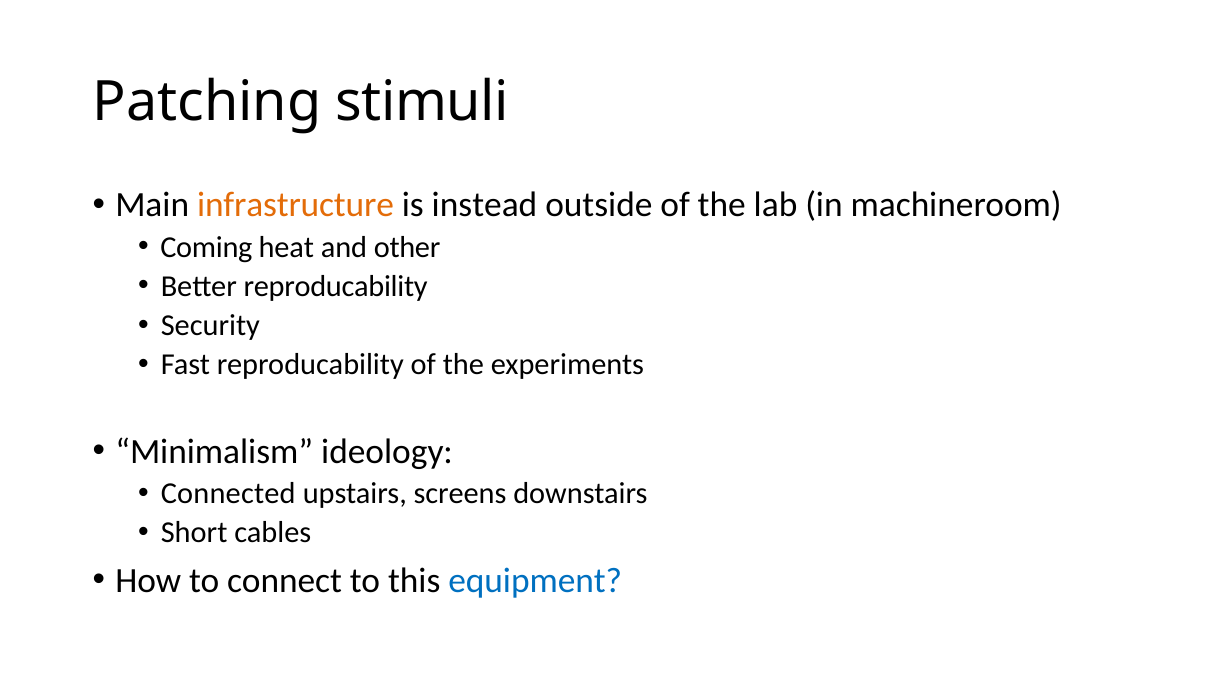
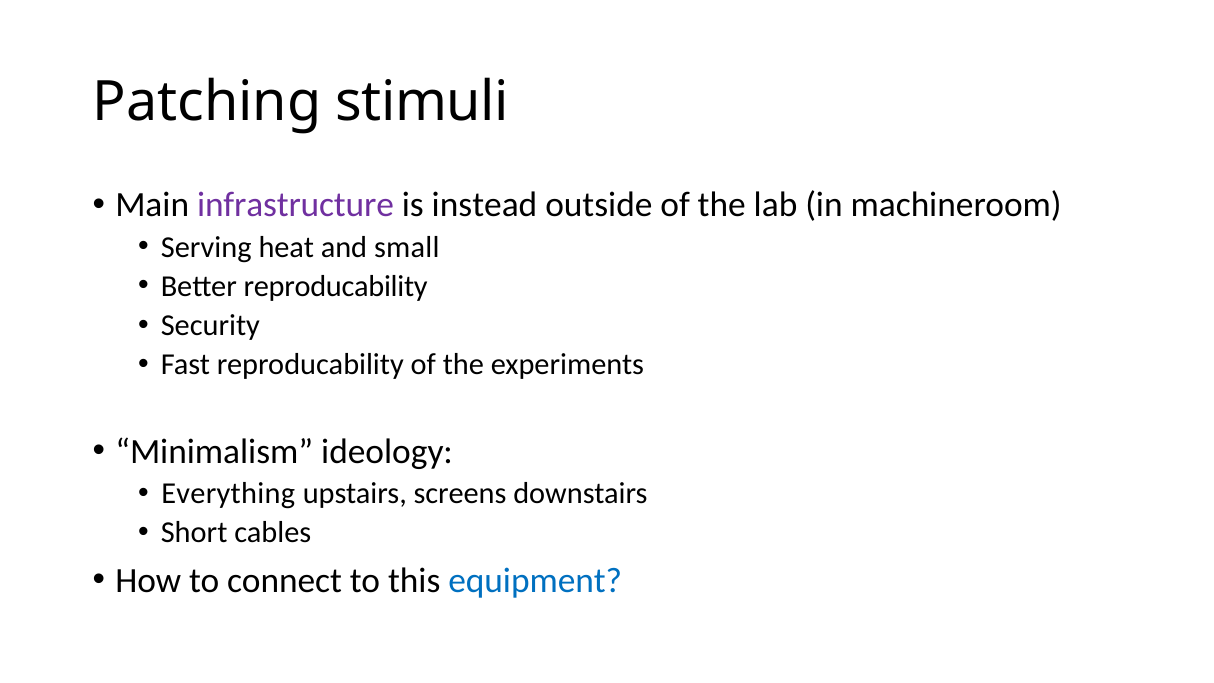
infrastructure colour: orange -> purple
Coming: Coming -> Serving
other: other -> small
Connected: Connected -> Everything
